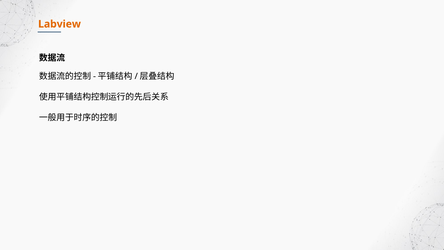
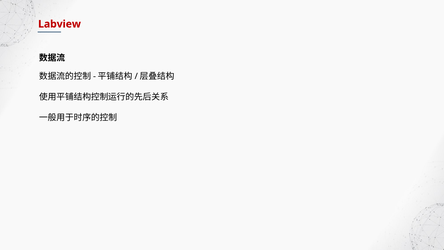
Labview colour: orange -> red
